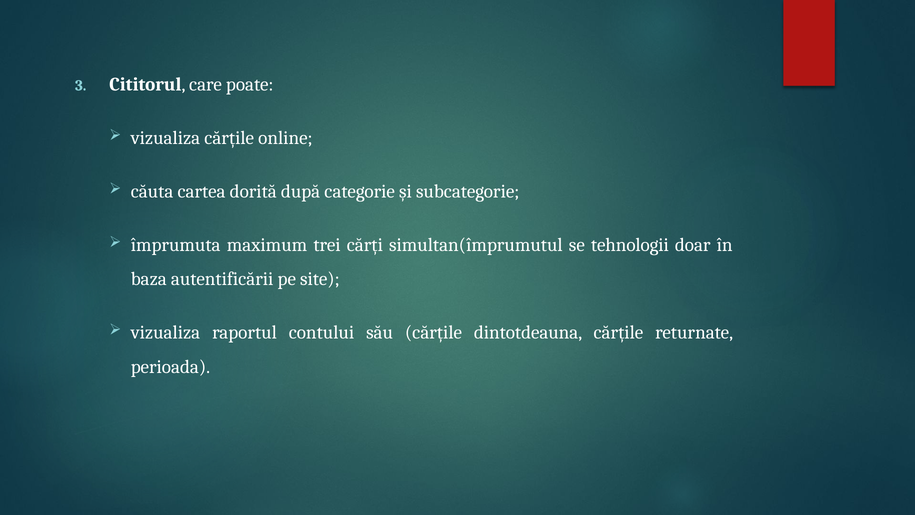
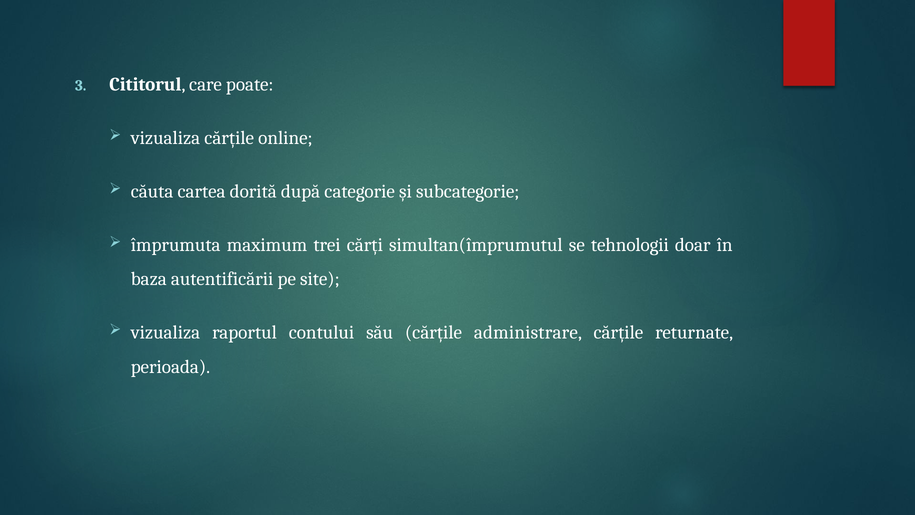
dintotdeauna: dintotdeauna -> administrare
